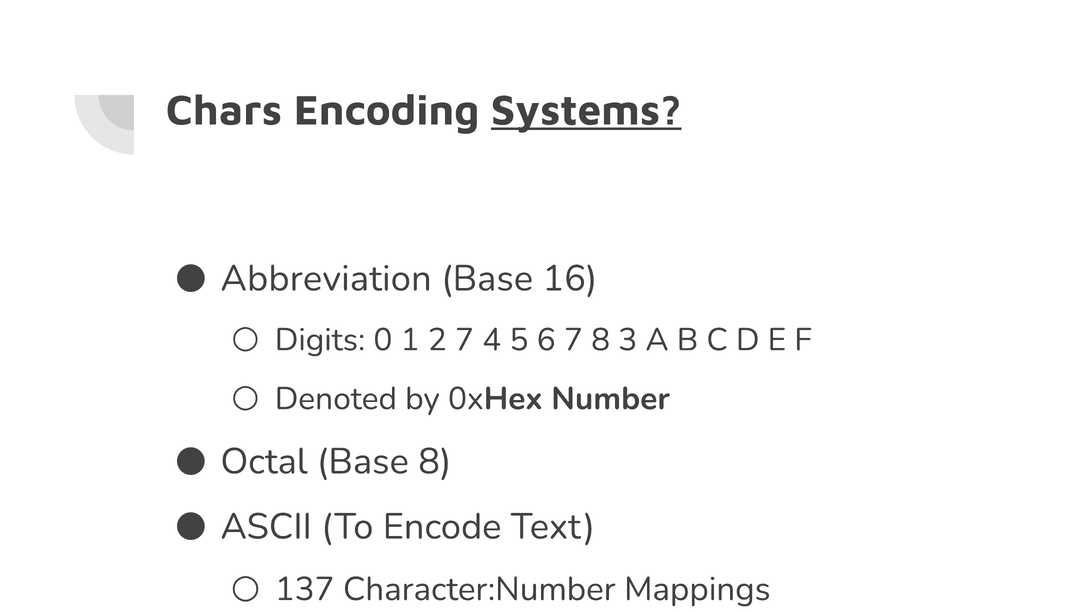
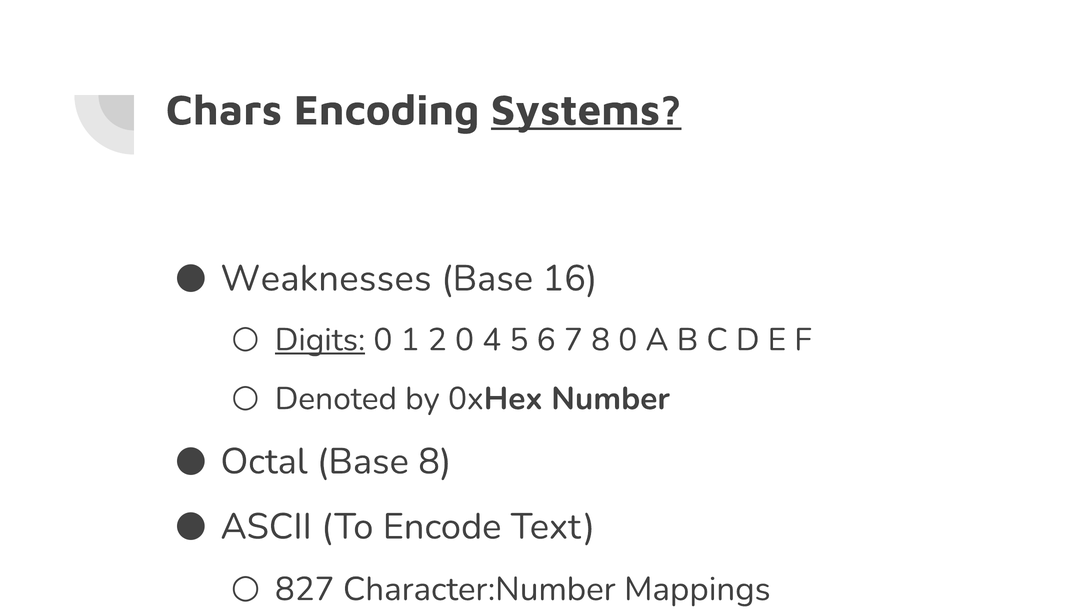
Abbreviation: Abbreviation -> Weaknesses
Digits underline: none -> present
2 7: 7 -> 0
8 3: 3 -> 0
137: 137 -> 827
